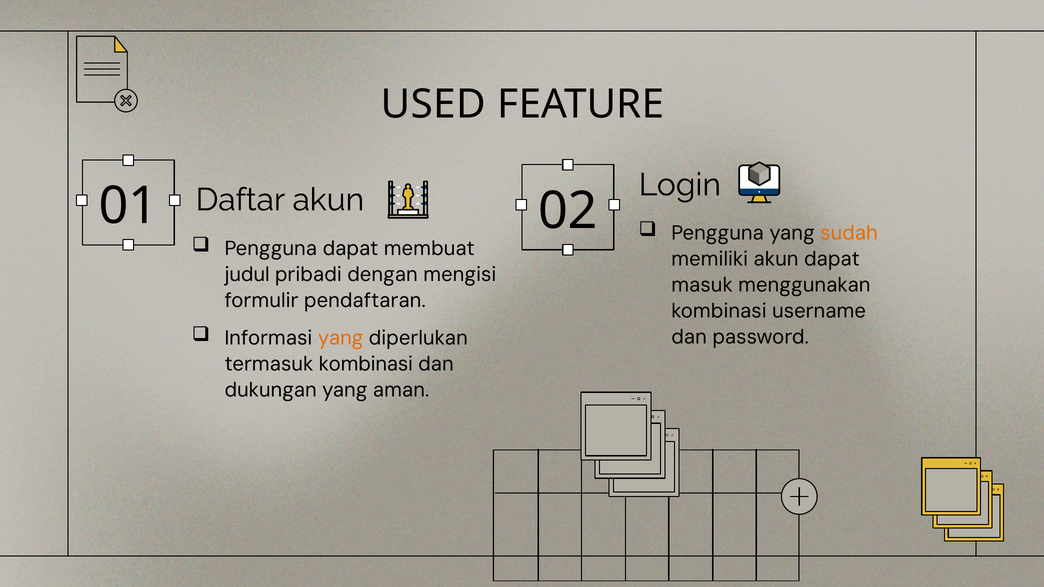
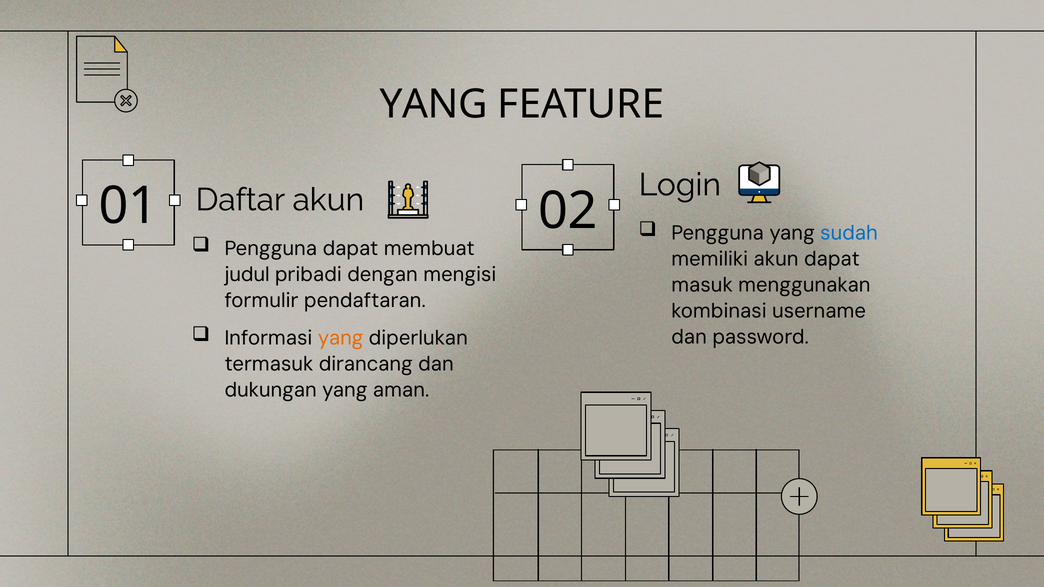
USED at (433, 105): USED -> YANG
sudah colour: orange -> blue
termasuk kombinasi: kombinasi -> dirancang
